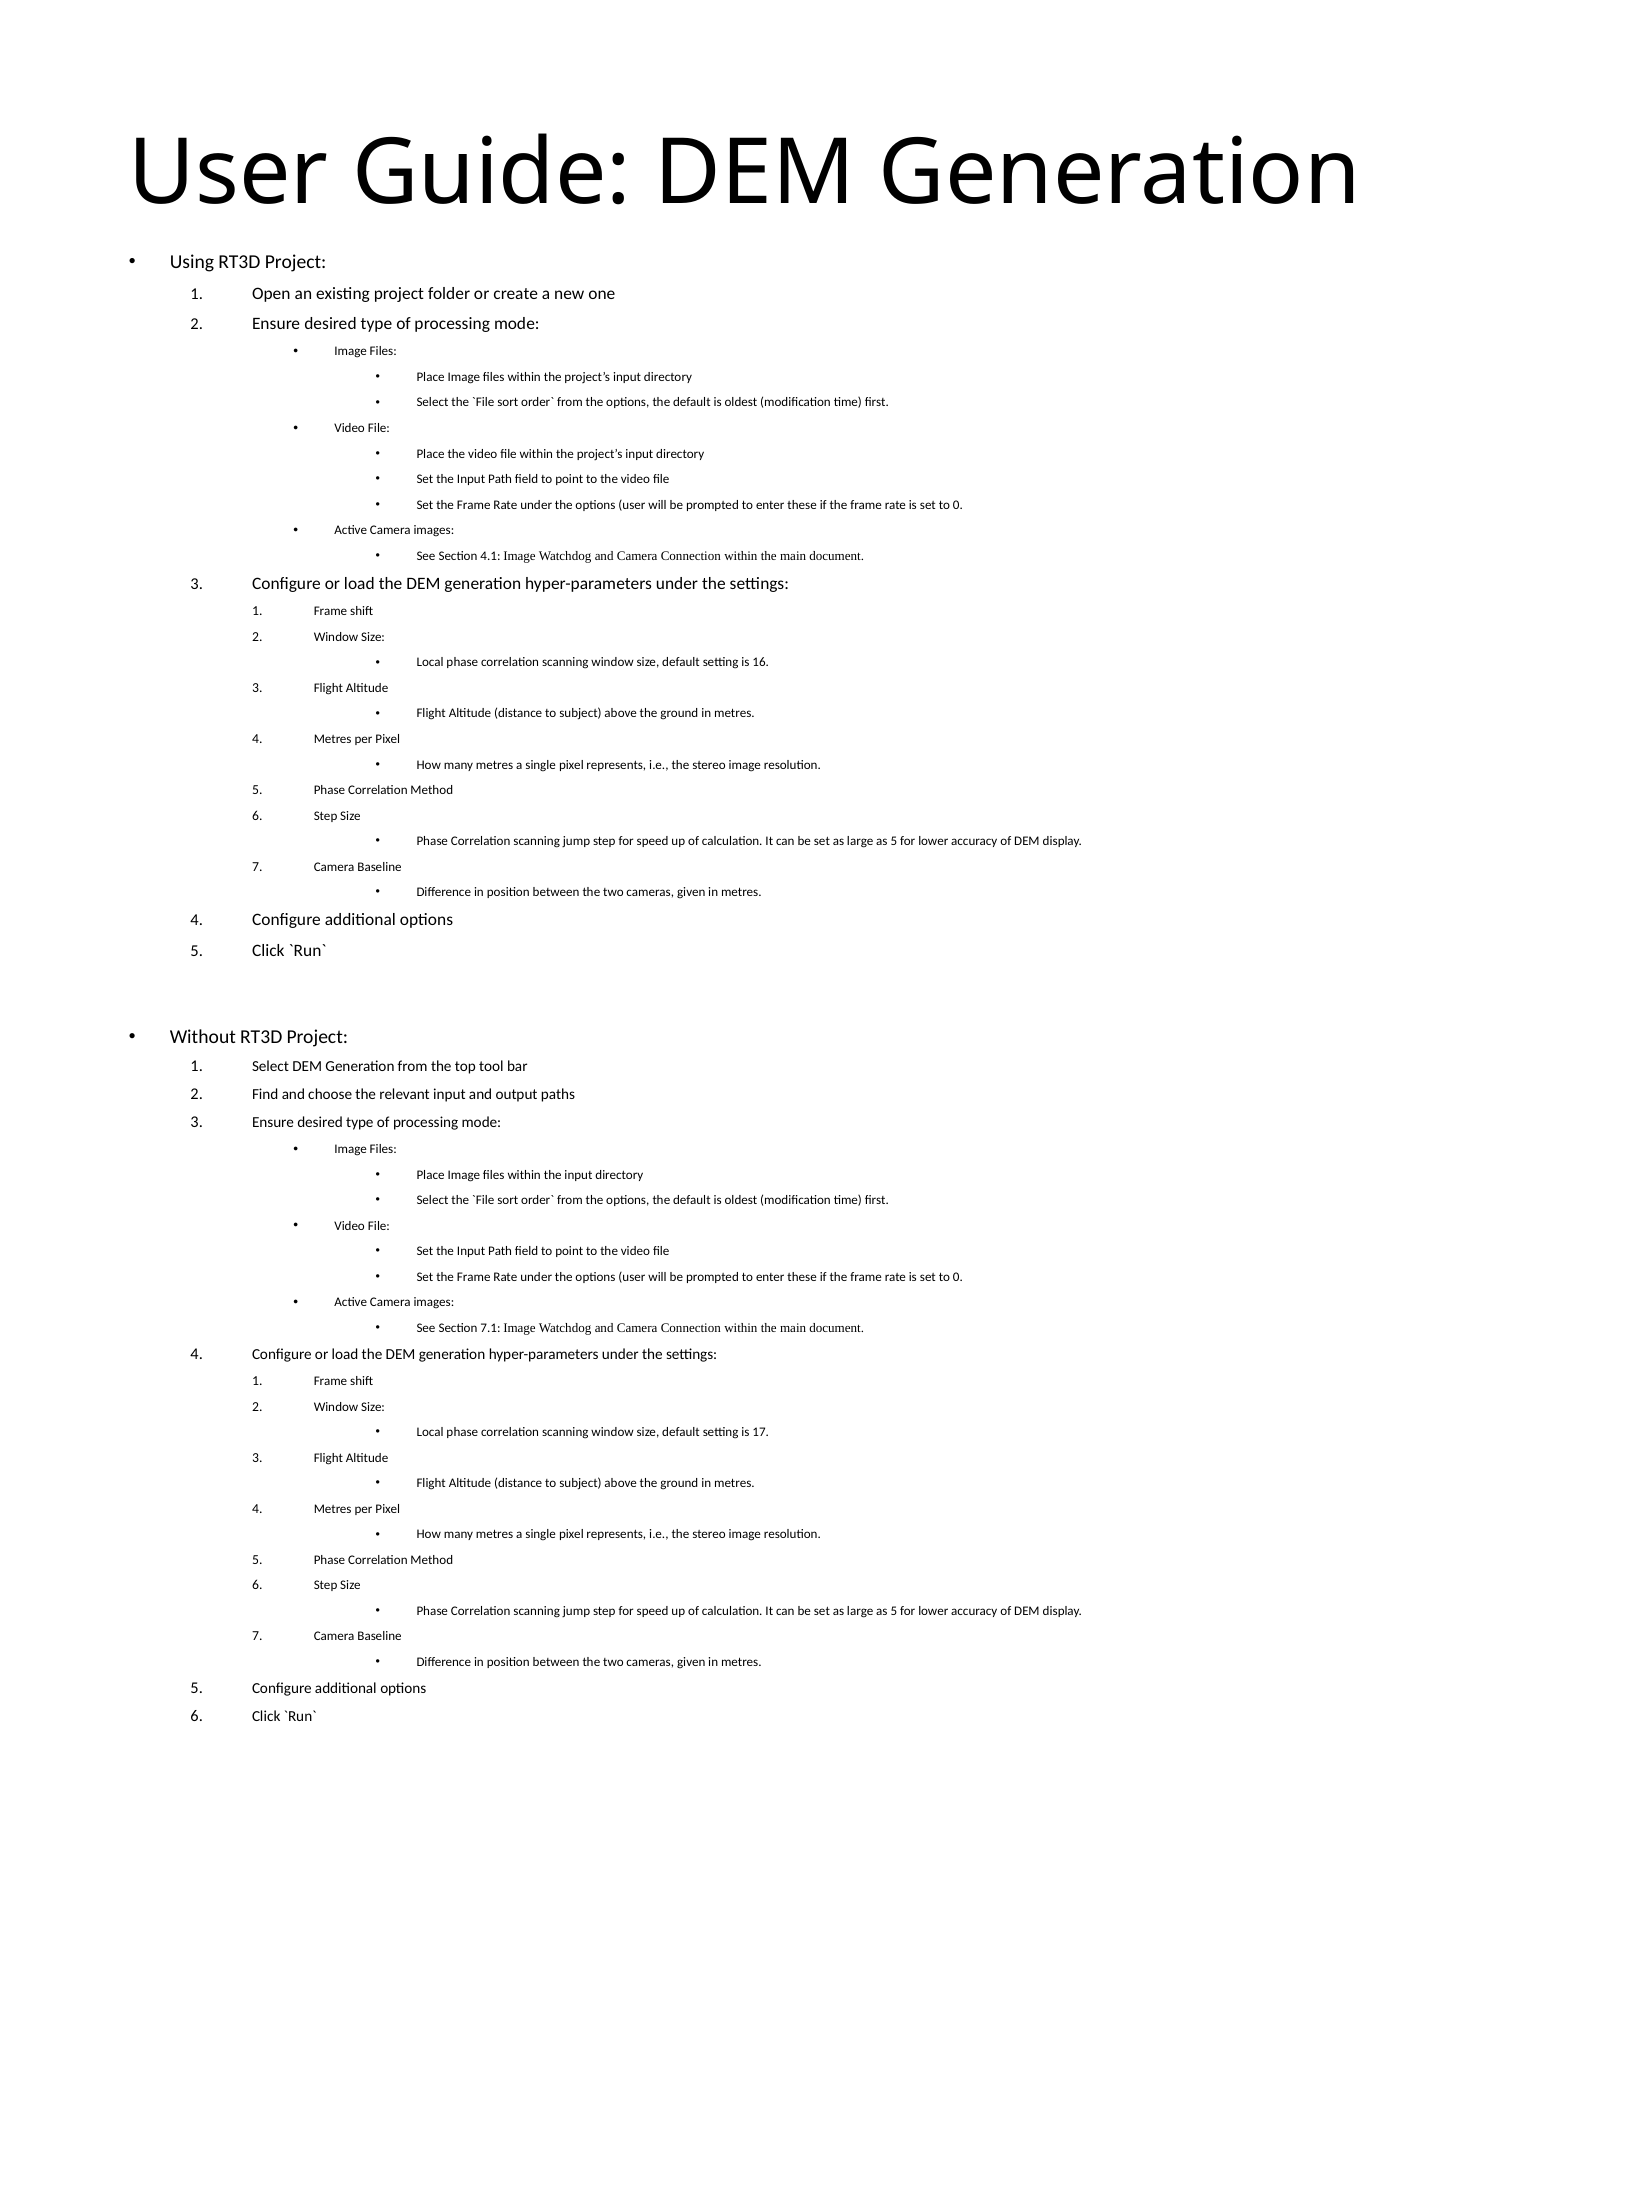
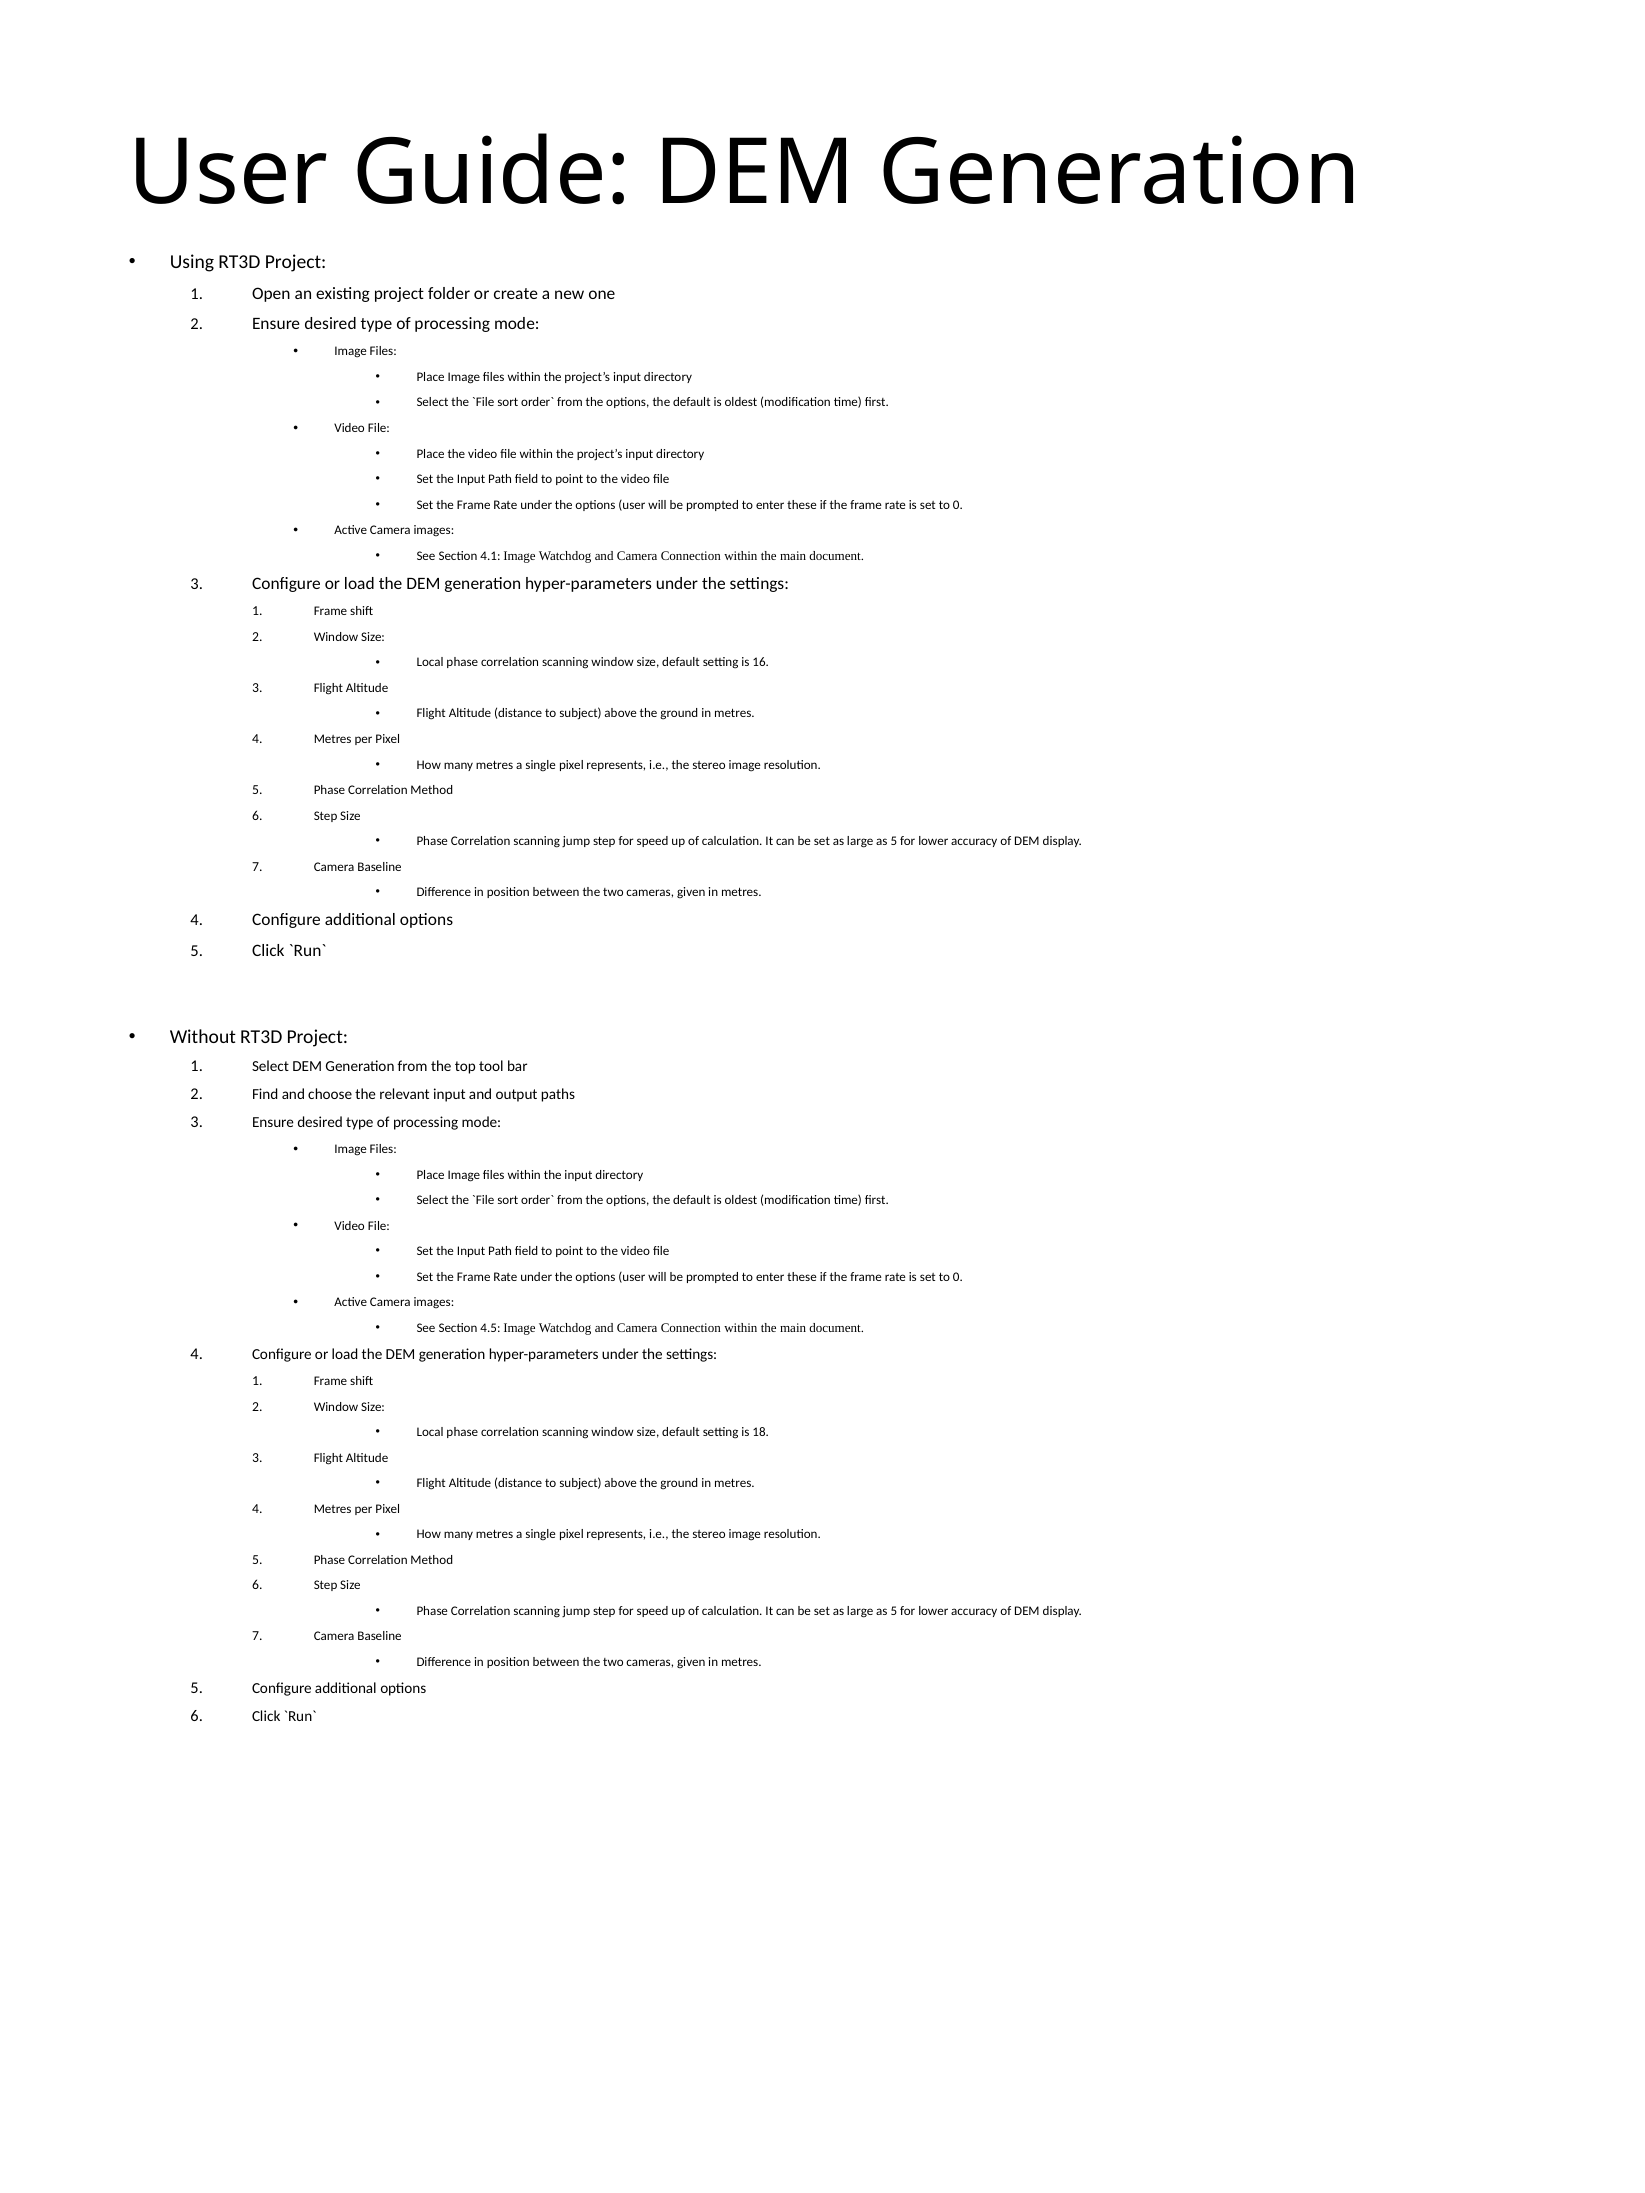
7.1: 7.1 -> 4.5
17: 17 -> 18
